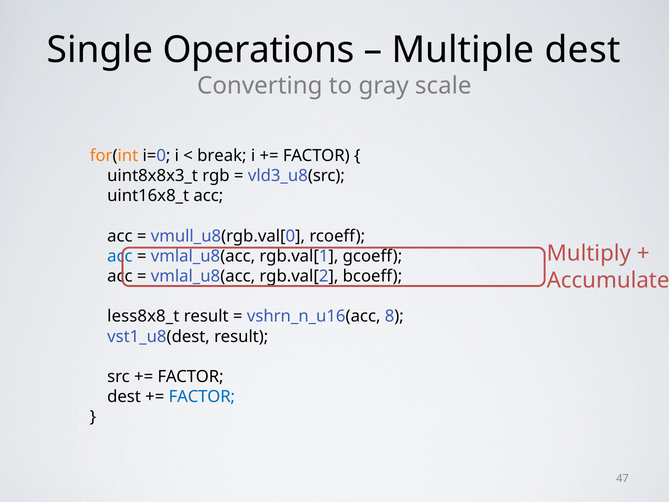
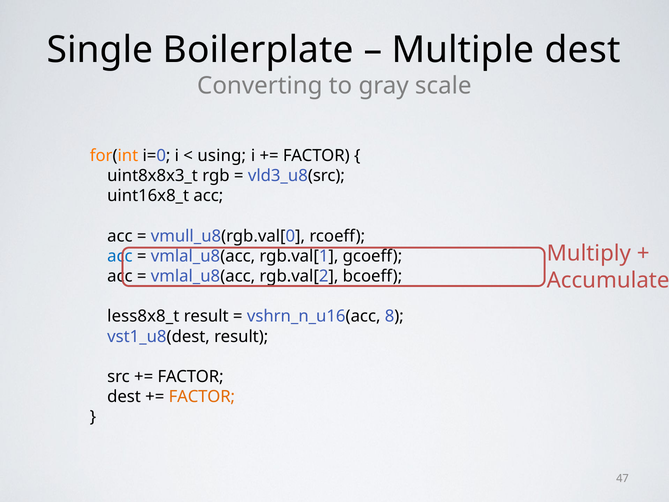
Operations: Operations -> Boilerplate
break: break -> using
FACTOR at (202, 397) colour: blue -> orange
